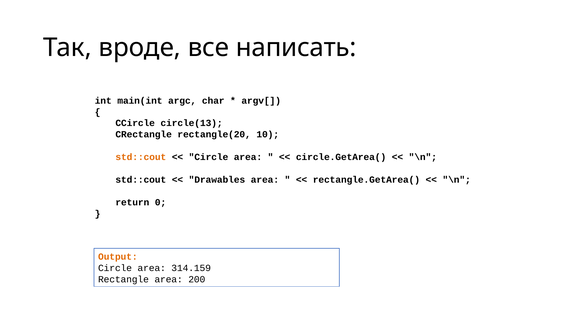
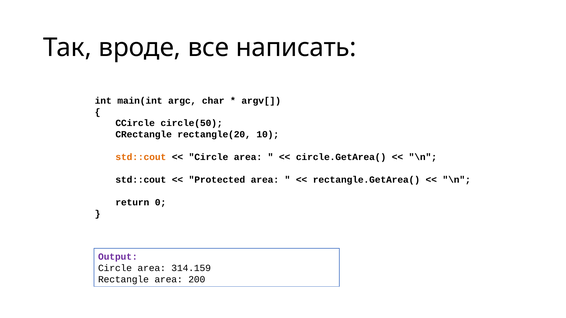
circle(13: circle(13 -> circle(50
Drawables: Drawables -> Protected
Output colour: orange -> purple
